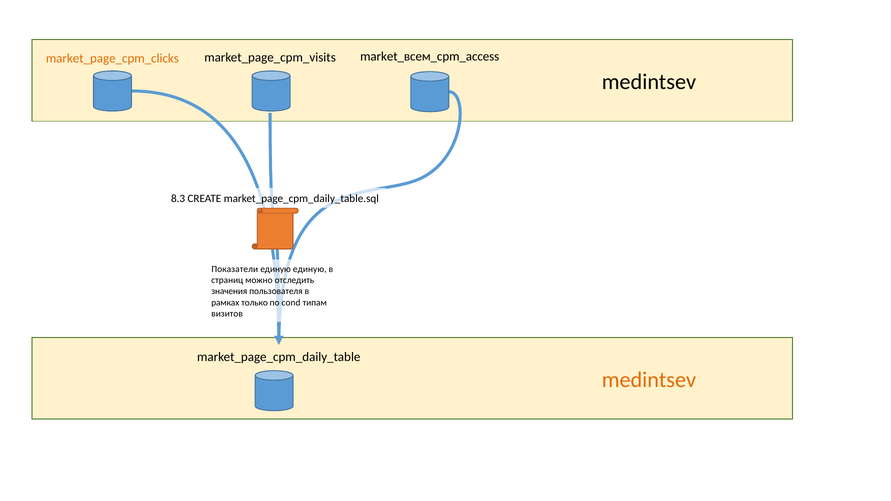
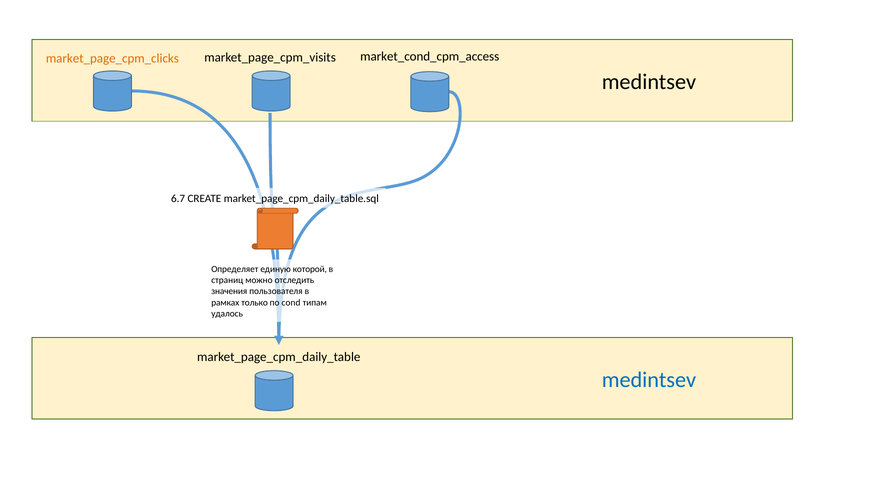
market_всем_cpm_access: market_всем_cpm_access -> market_cond_cpm_access
8.3: 8.3 -> 6.7
Показатели: Показатели -> Определяет
единую единую: единую -> которой
визитов: визитов -> удалось
medintsev at (649, 380) colour: orange -> blue
